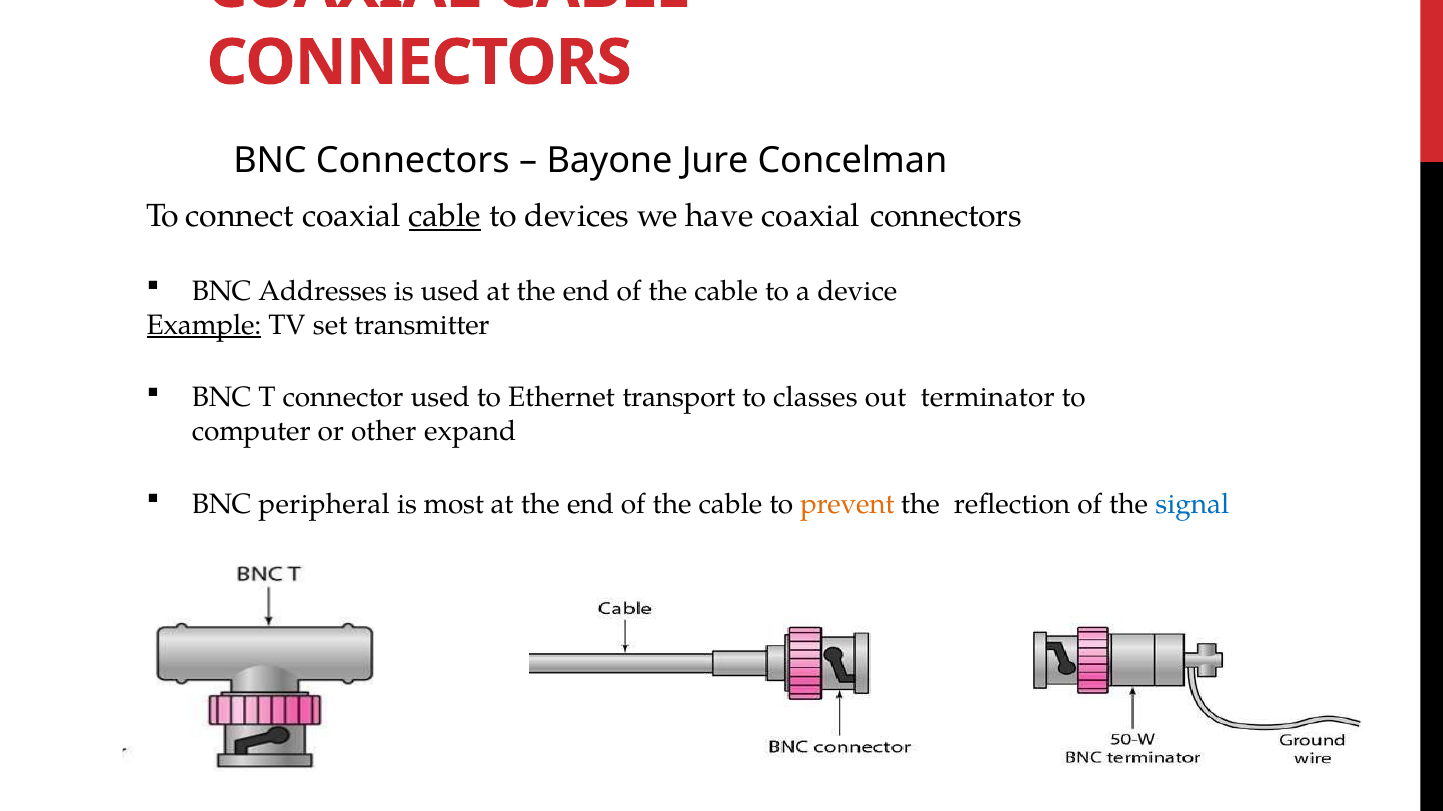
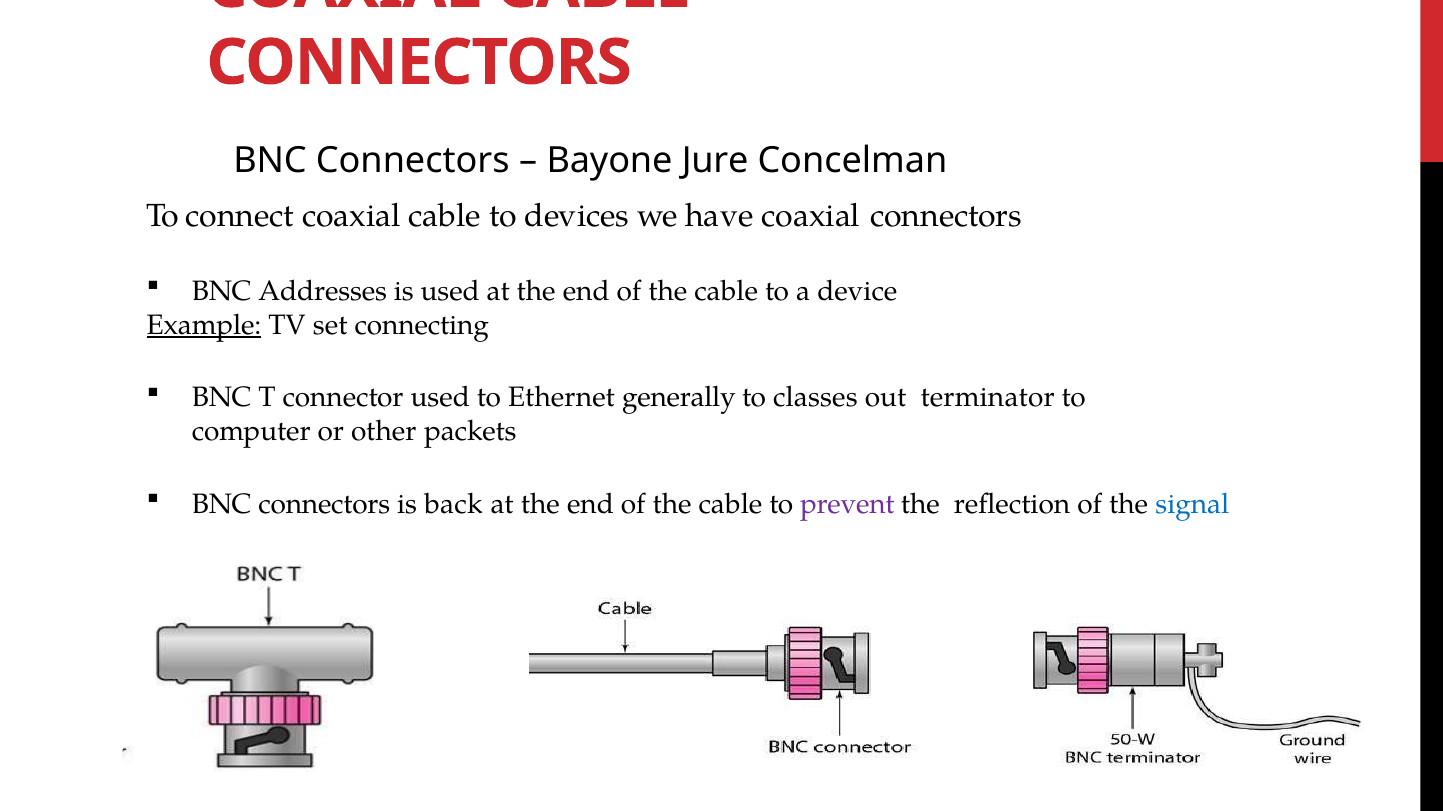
cable at (445, 216) underline: present -> none
transmitter: transmitter -> connecting
transport: transport -> generally
expand: expand -> packets
peripheral at (324, 504): peripheral -> connectors
most: most -> back
prevent colour: orange -> purple
